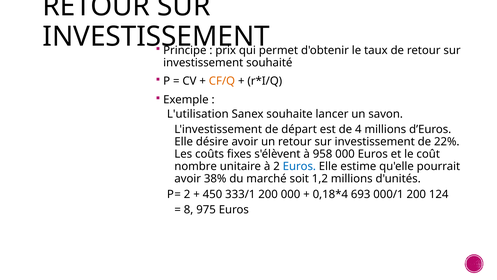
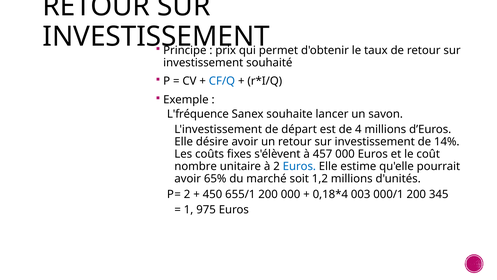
CF/Q colour: orange -> blue
L'utilisation: L'utilisation -> L'fréquence
22%: 22% -> 14%
958: 958 -> 457
38%: 38% -> 65%
333/1: 333/1 -> 655/1
693: 693 -> 003
124: 124 -> 345
8: 8 -> 1
